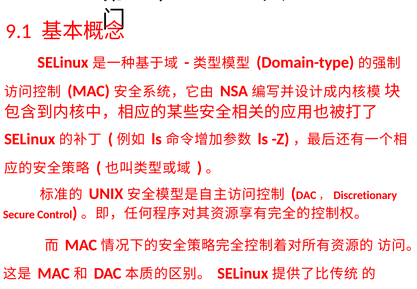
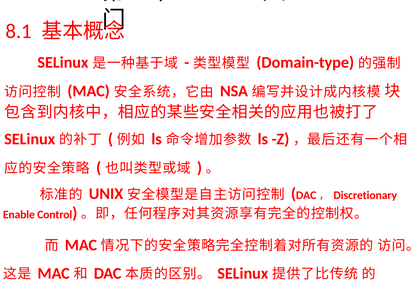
9.1: 9.1 -> 8.1
Secure: Secure -> Enable
